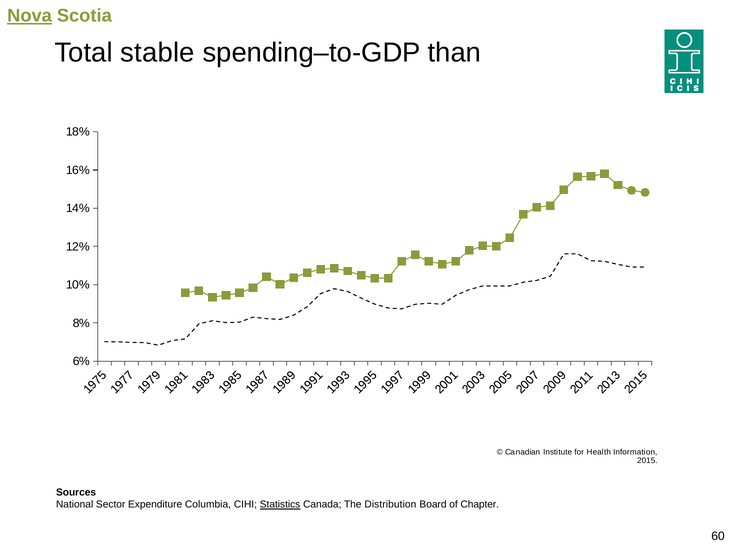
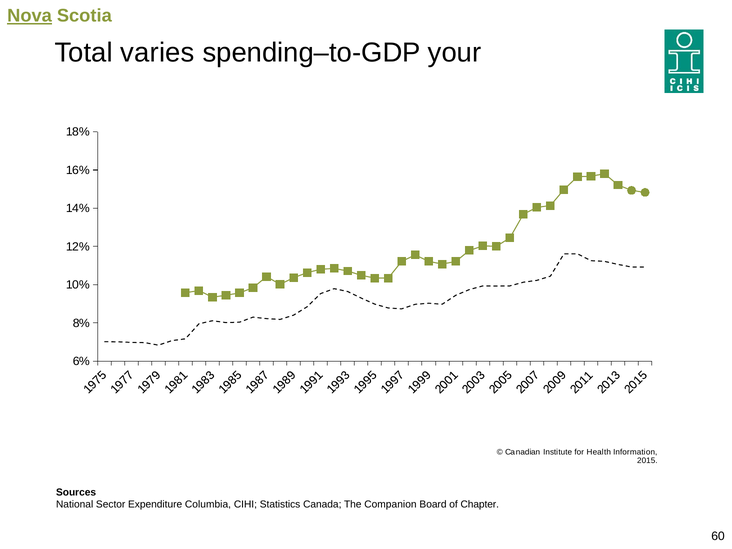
stable: stable -> varies
than: than -> your
Statistics underline: present -> none
Distribution: Distribution -> Companion
